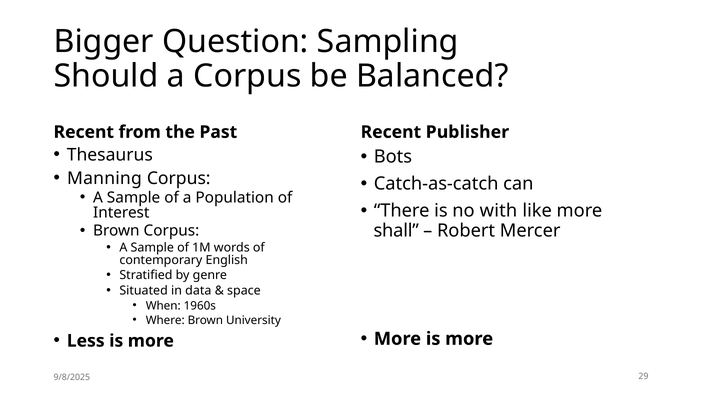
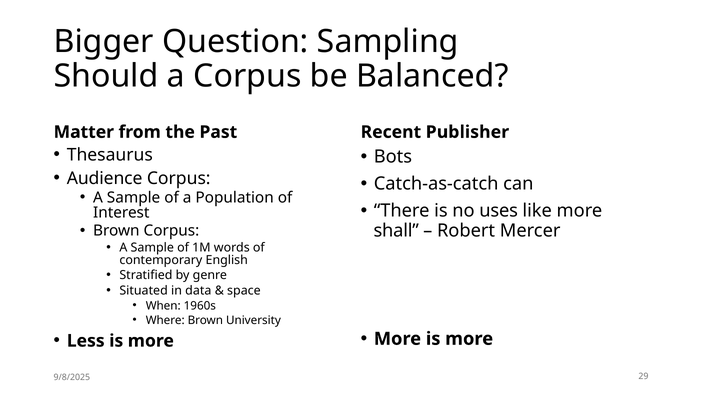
Recent at (84, 132): Recent -> Matter
Manning: Manning -> Audience
with: with -> uses
